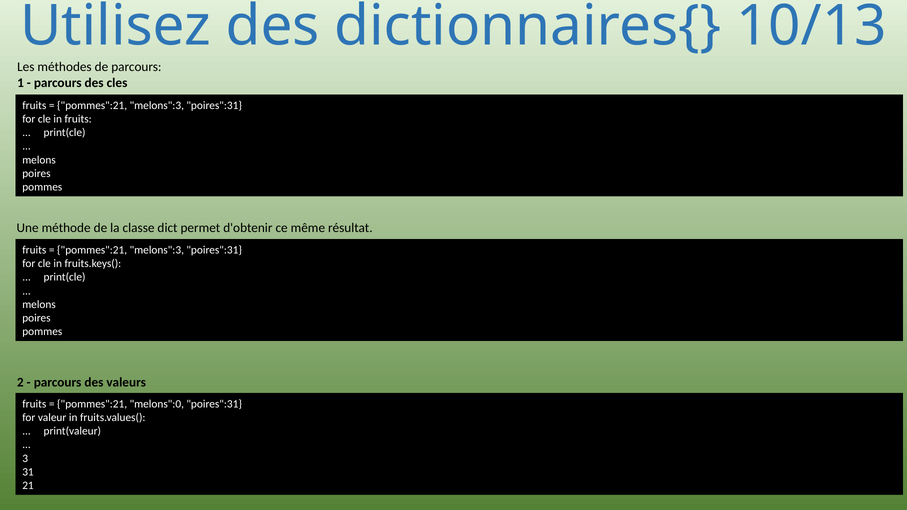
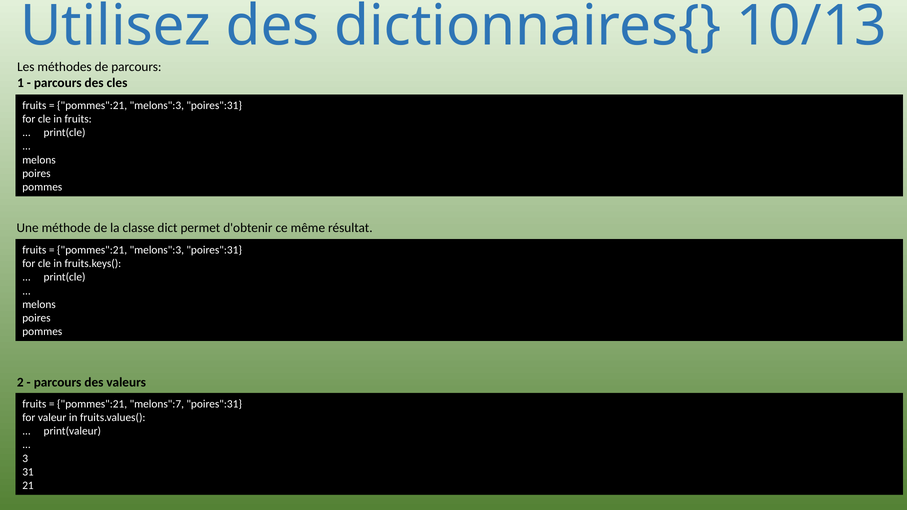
melons":0: melons":0 -> melons":7
